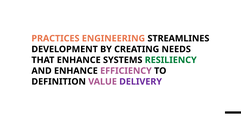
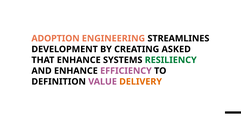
PRACTICES: PRACTICES -> ADOPTION
NEEDS: NEEDS -> ASKED
DELIVERY colour: purple -> orange
